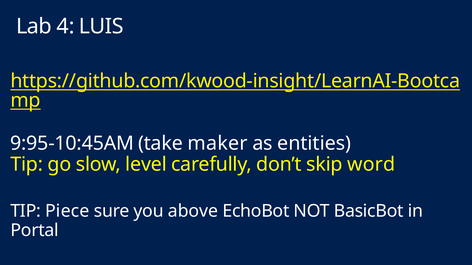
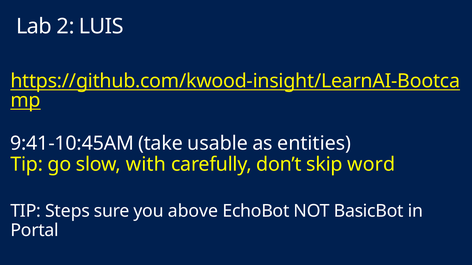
4: 4 -> 2
9:95-10:45AM: 9:95-10:45AM -> 9:41-10:45AM
maker: maker -> usable
level: level -> with
Piece: Piece -> Steps
